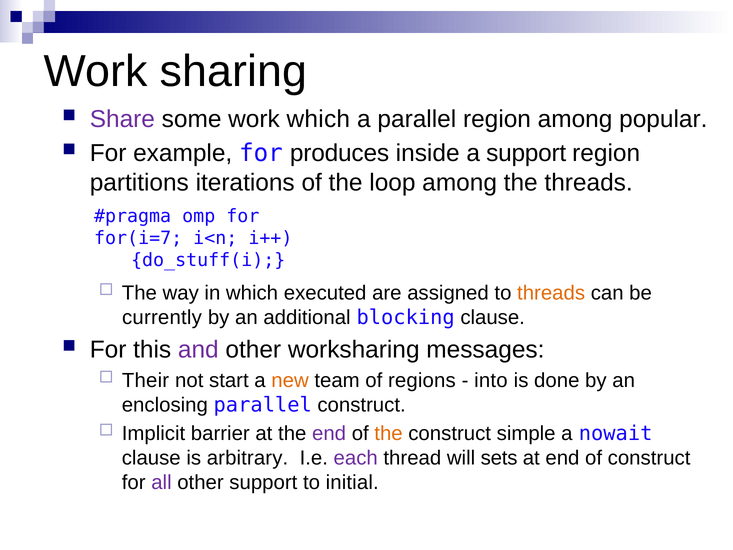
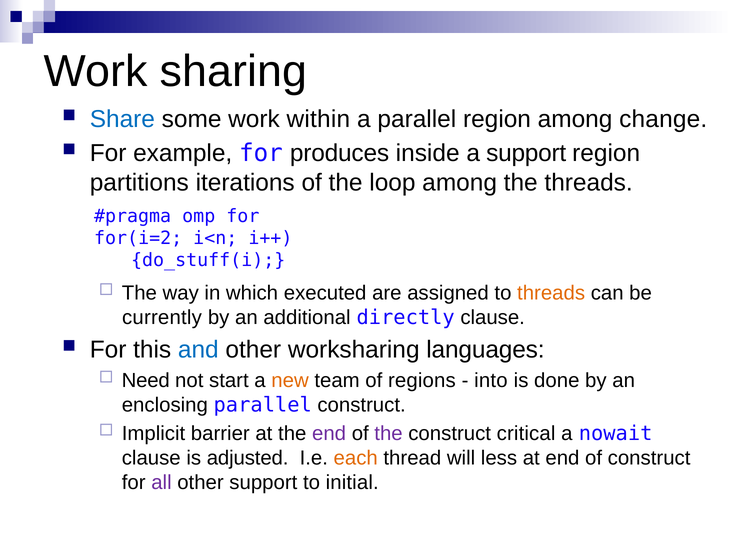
Share colour: purple -> blue
work which: which -> within
popular: popular -> change
for(i=7: for(i=7 -> for(i=2
blocking: blocking -> directly
and colour: purple -> blue
messages: messages -> languages
Their: Their -> Need
the at (389, 433) colour: orange -> purple
simple: simple -> critical
arbitrary: arbitrary -> adjusted
each colour: purple -> orange
sets: sets -> less
